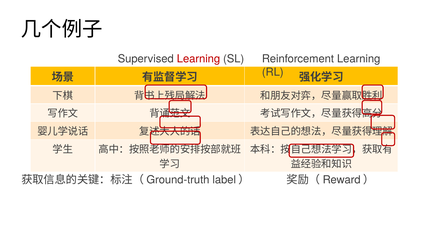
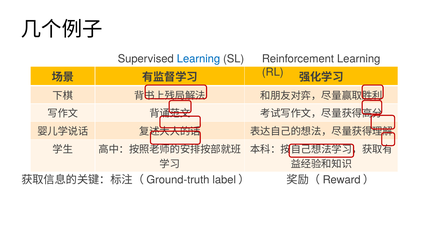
Learning at (198, 59) colour: red -> blue
